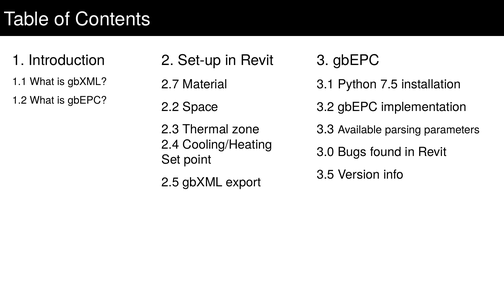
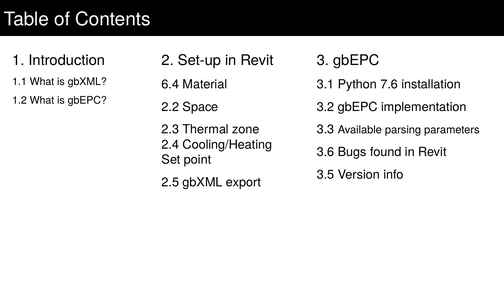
2.7: 2.7 -> 6.4
7.5: 7.5 -> 7.6
3.0: 3.0 -> 3.6
